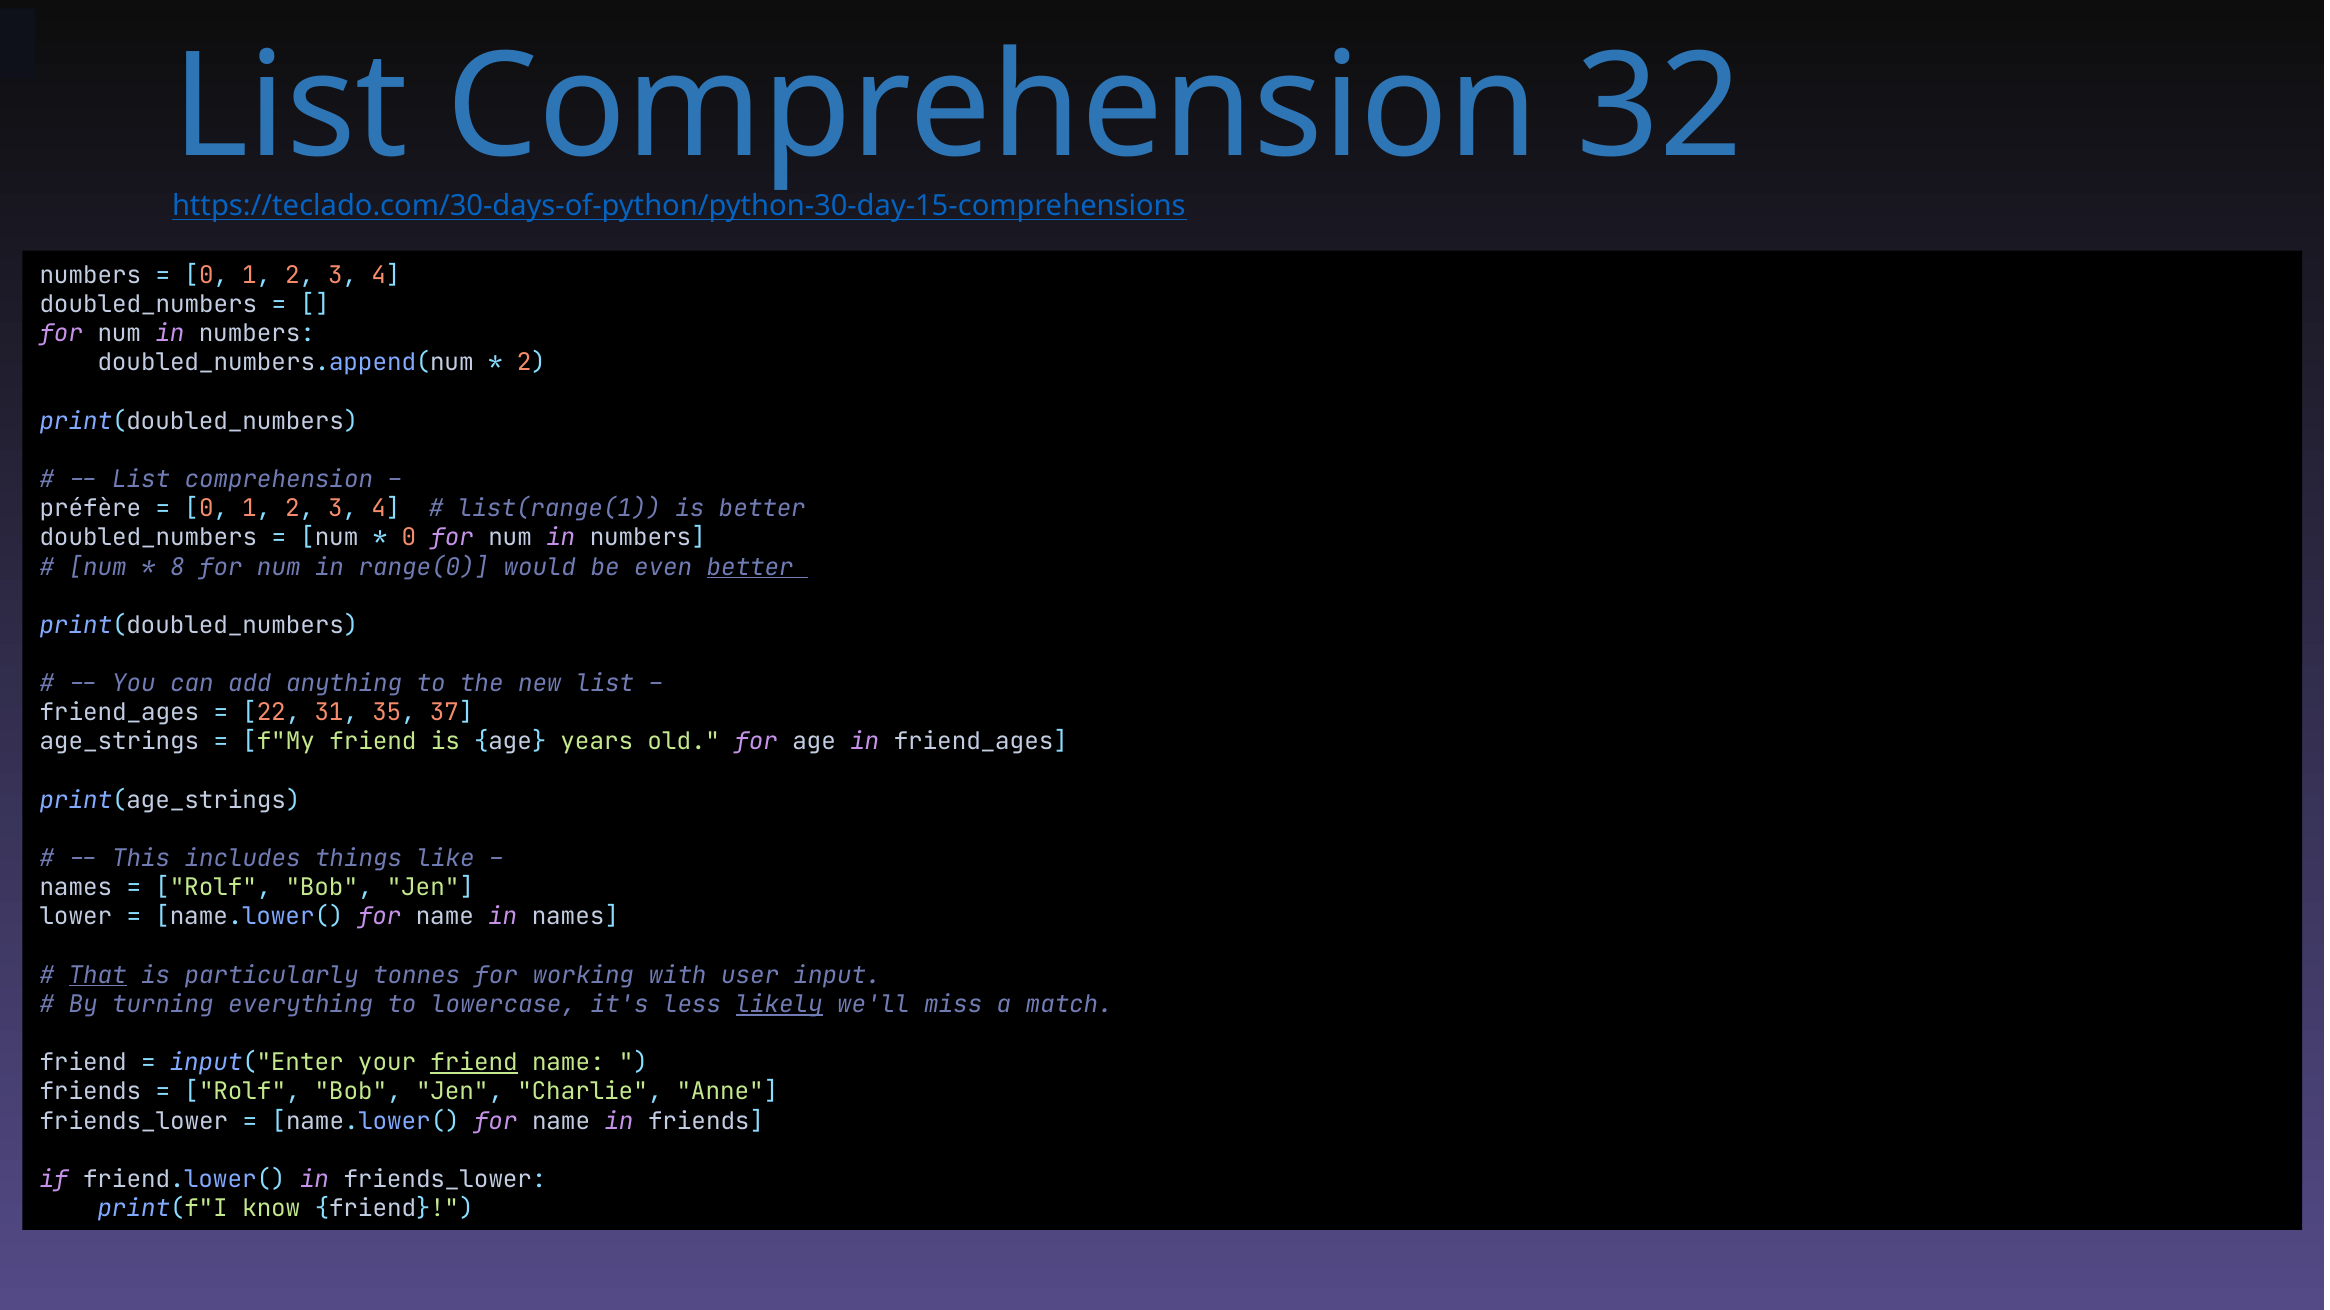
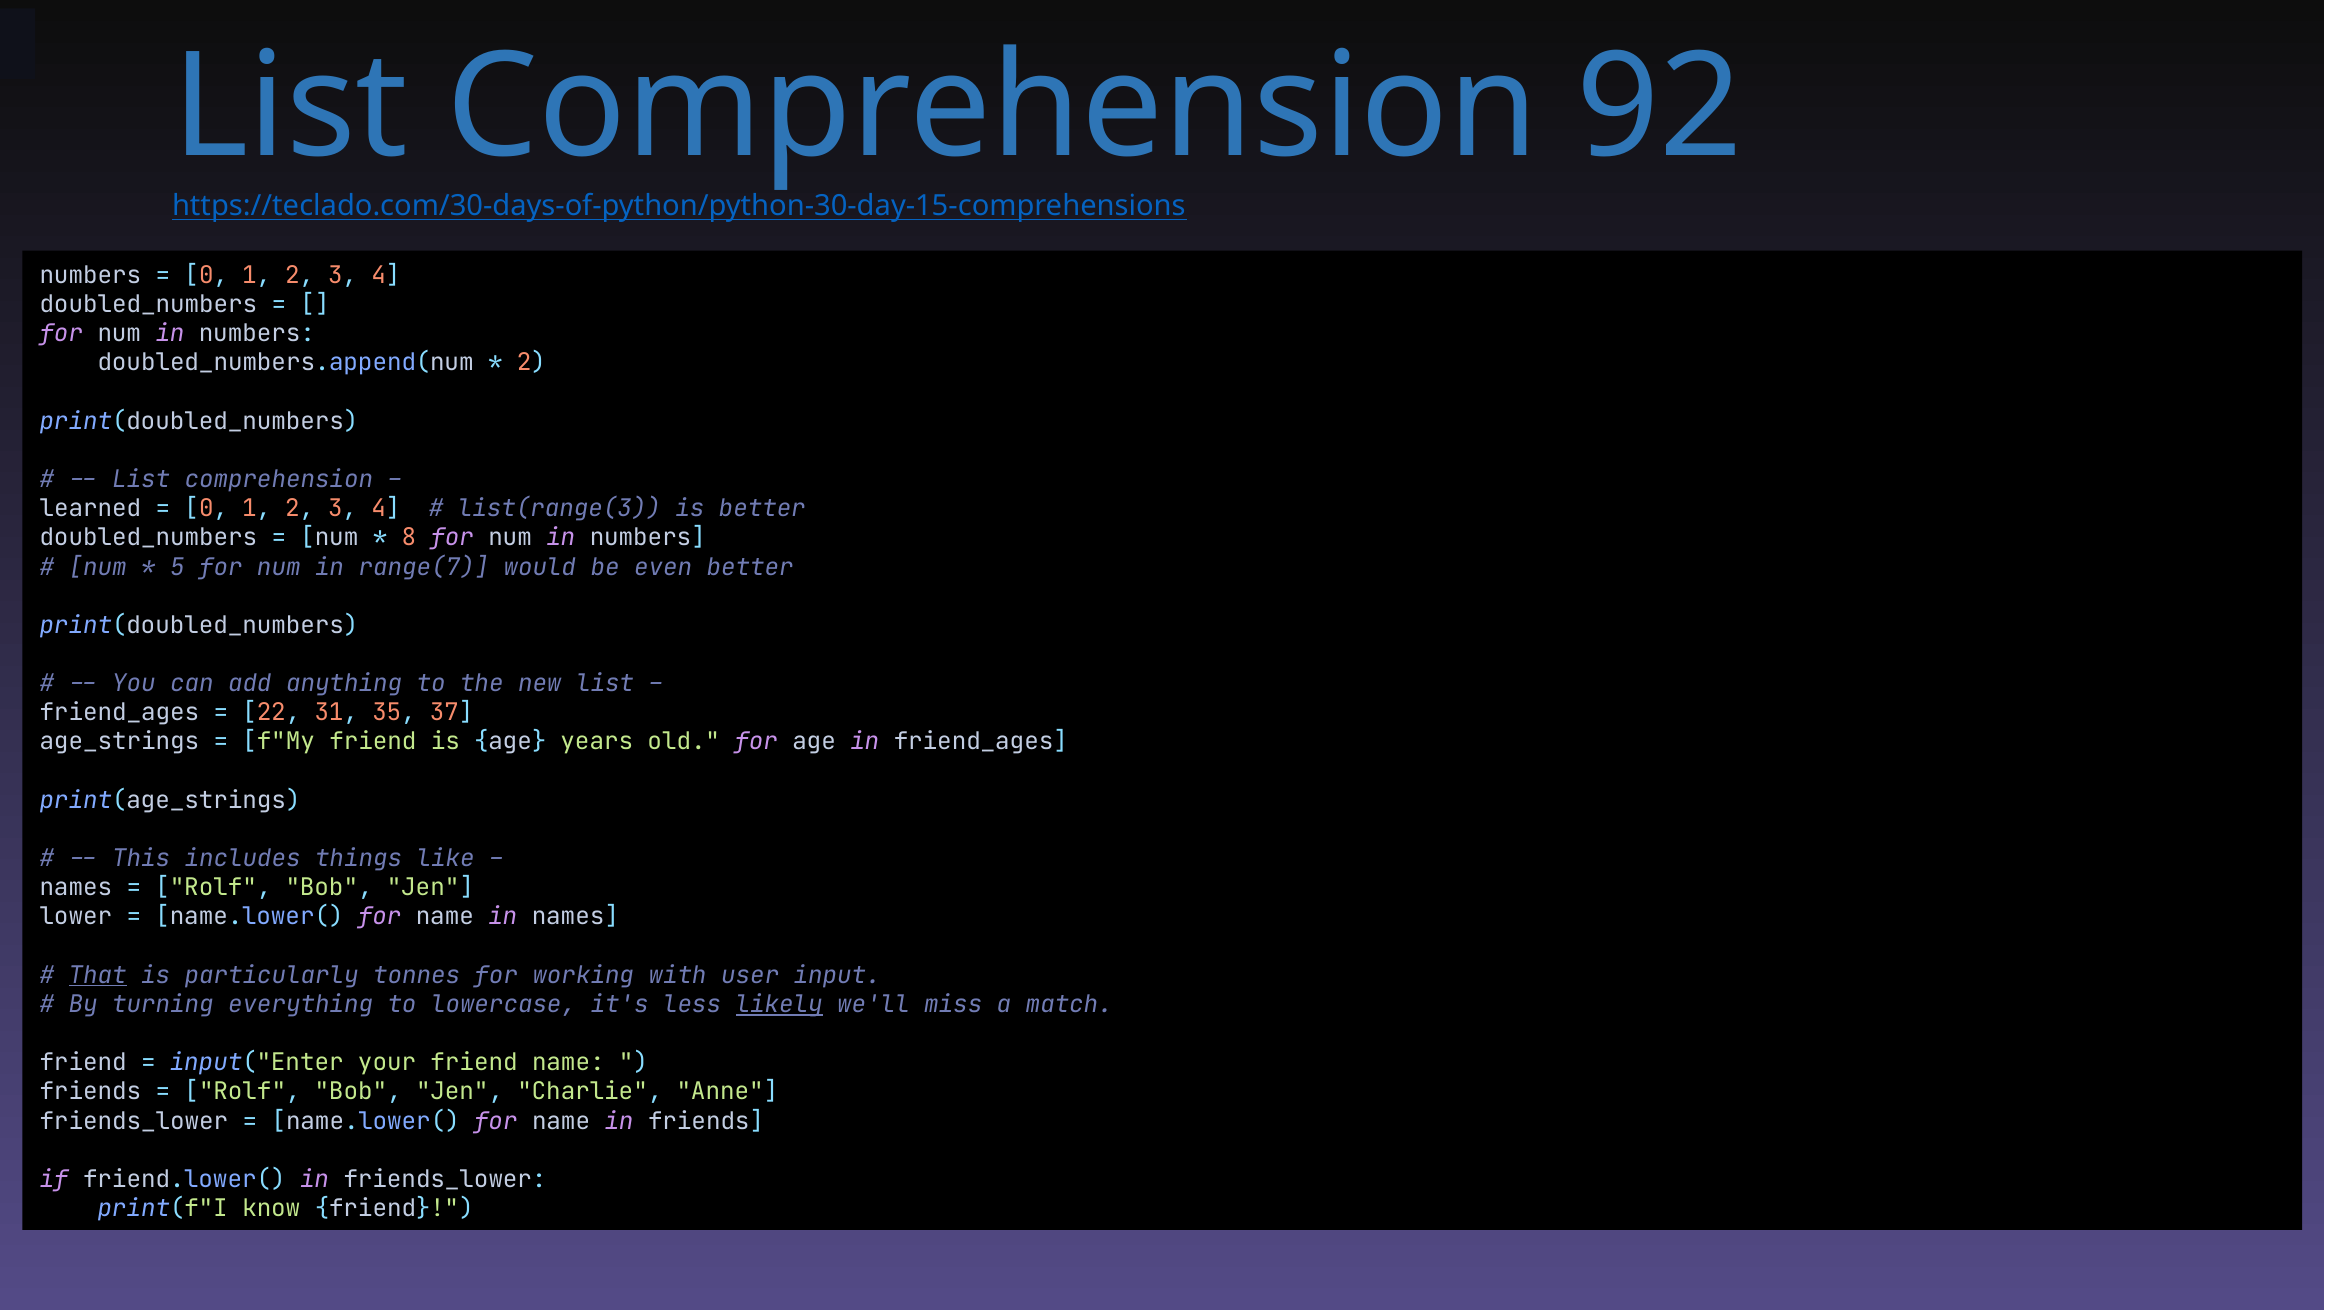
32: 32 -> 92
préfère: préfère -> learned
list(range(1: list(range(1 -> list(range(3
0 at (409, 538): 0 -> 8
8: 8 -> 5
range(0: range(0 -> range(7
better at (757, 567) underline: present -> none
friend at (474, 1063) underline: present -> none
